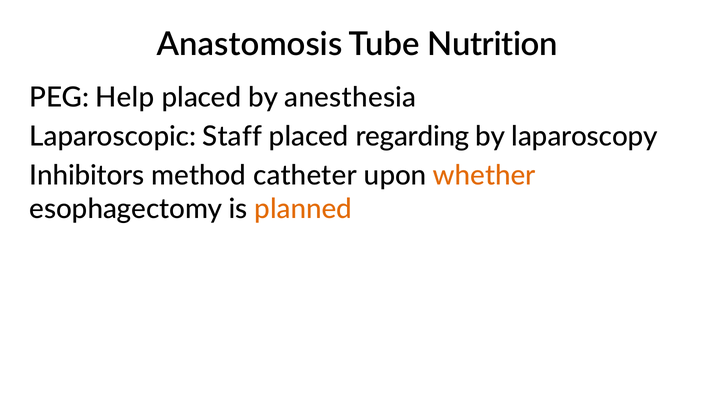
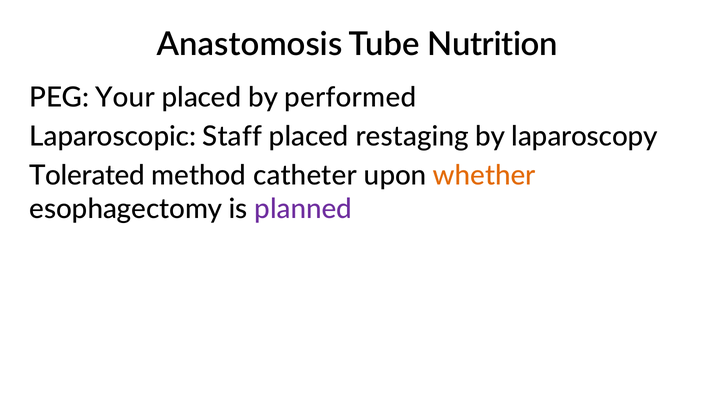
Help: Help -> Your
anesthesia: anesthesia -> performed
regarding: regarding -> restaging
Inhibitors: Inhibitors -> Tolerated
planned colour: orange -> purple
